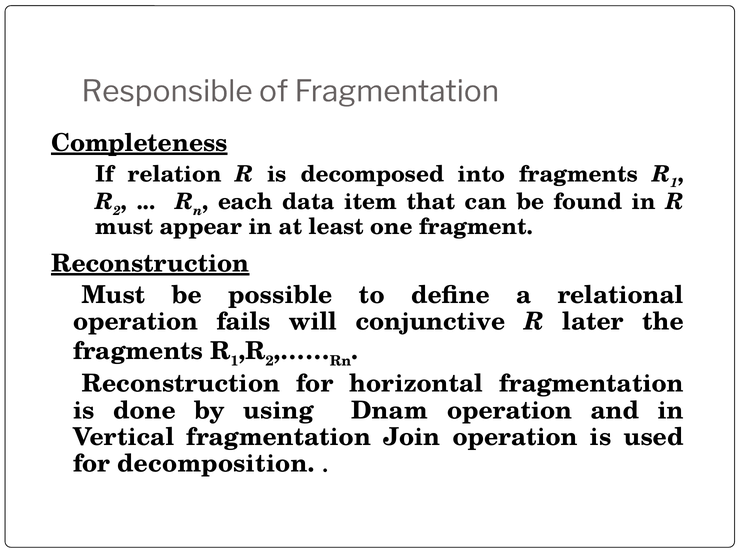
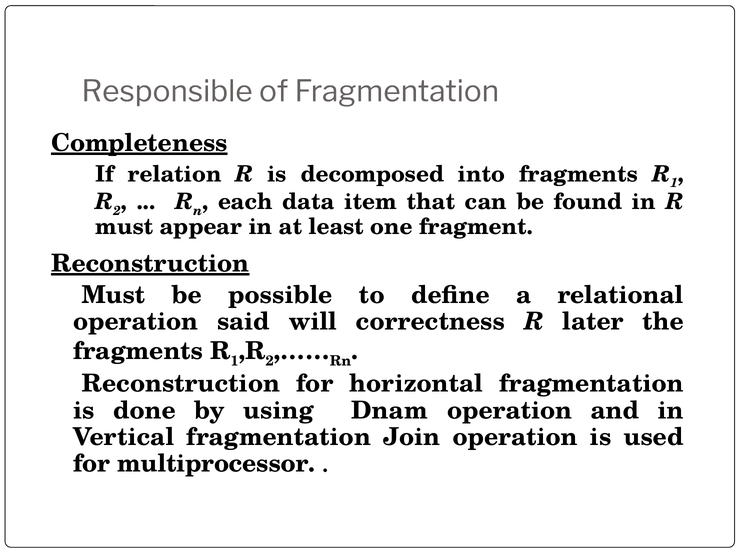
fails: fails -> said
conjunctive: conjunctive -> correctness
decomposition: decomposition -> multiprocessor
